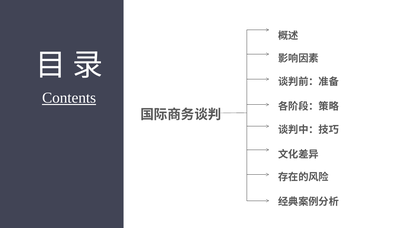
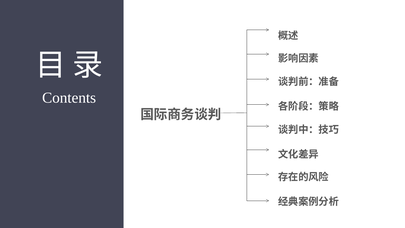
Contents underline: present -> none
